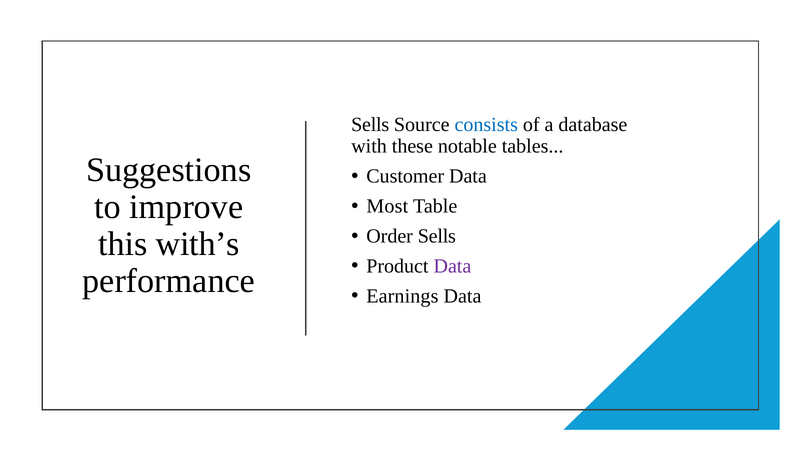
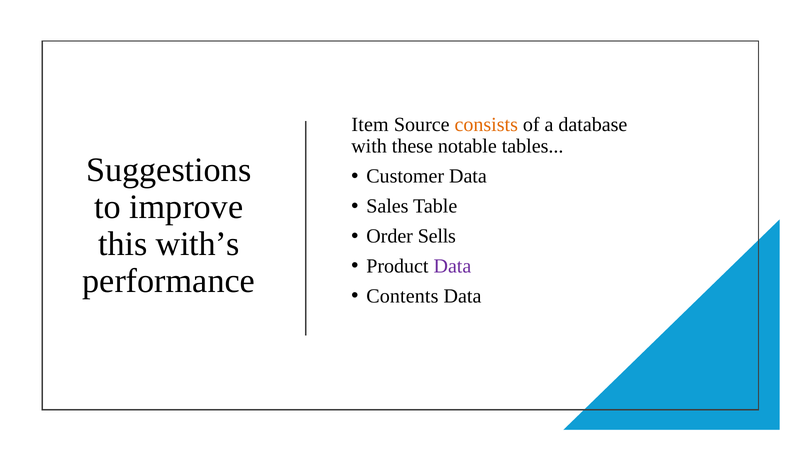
Sells at (370, 124): Sells -> Item
consists colour: blue -> orange
Most: Most -> Sales
Earnings: Earnings -> Contents
